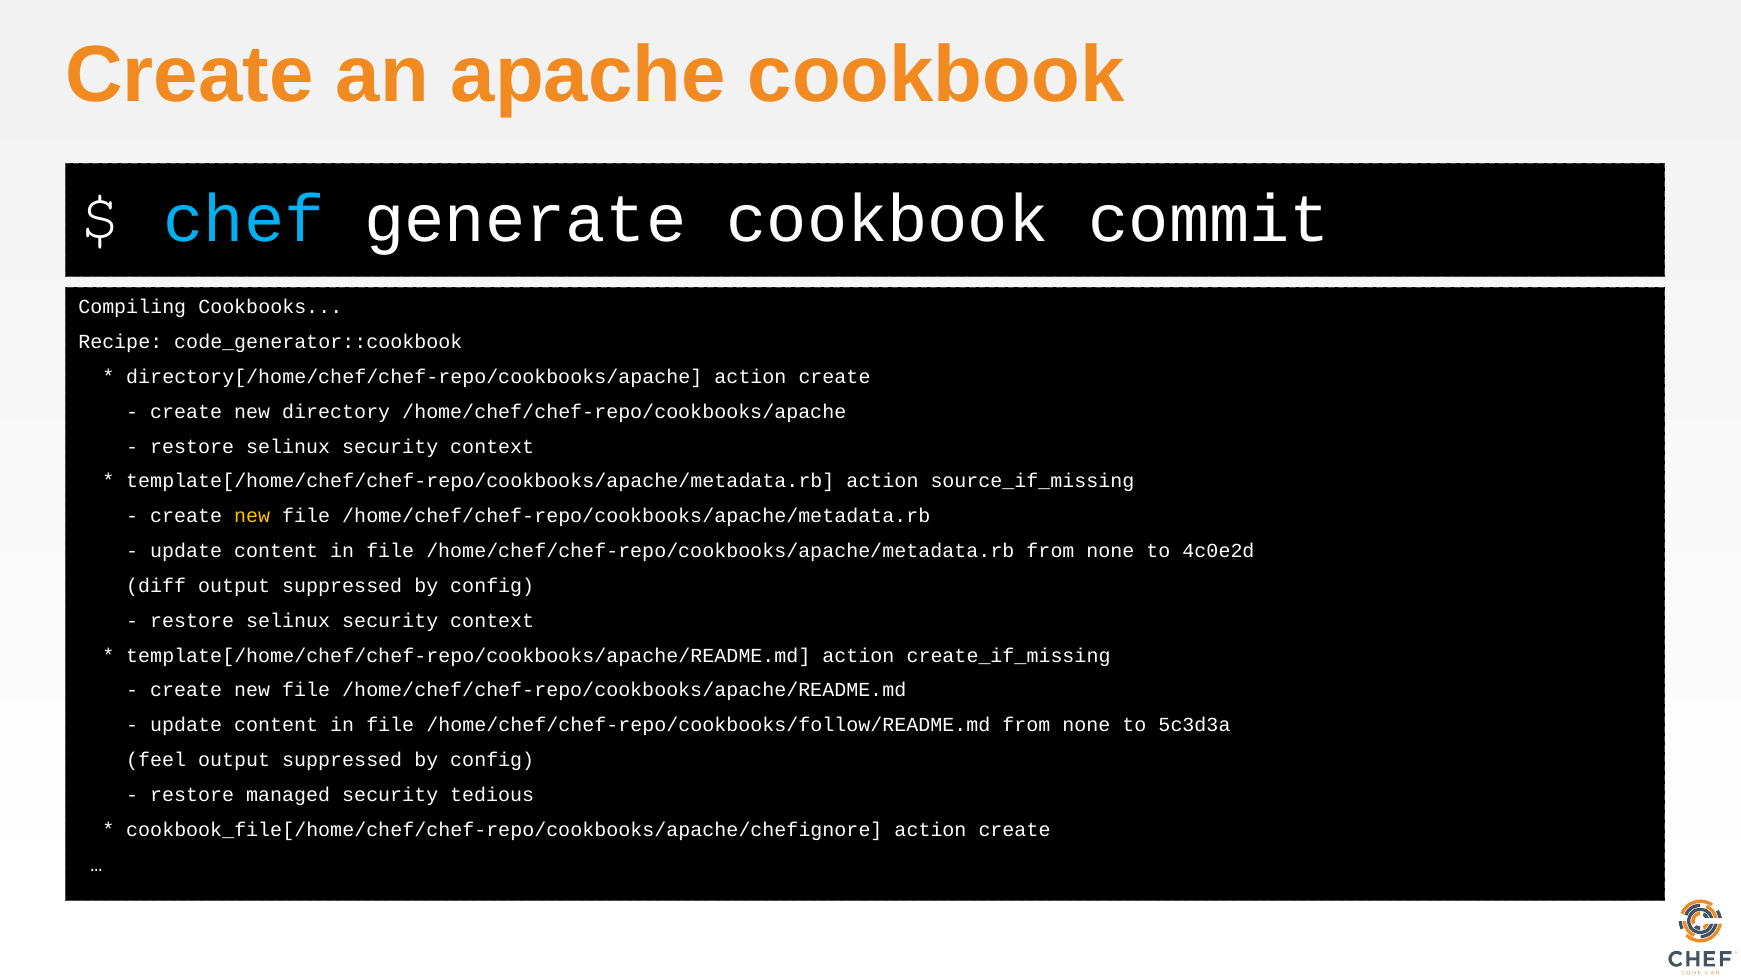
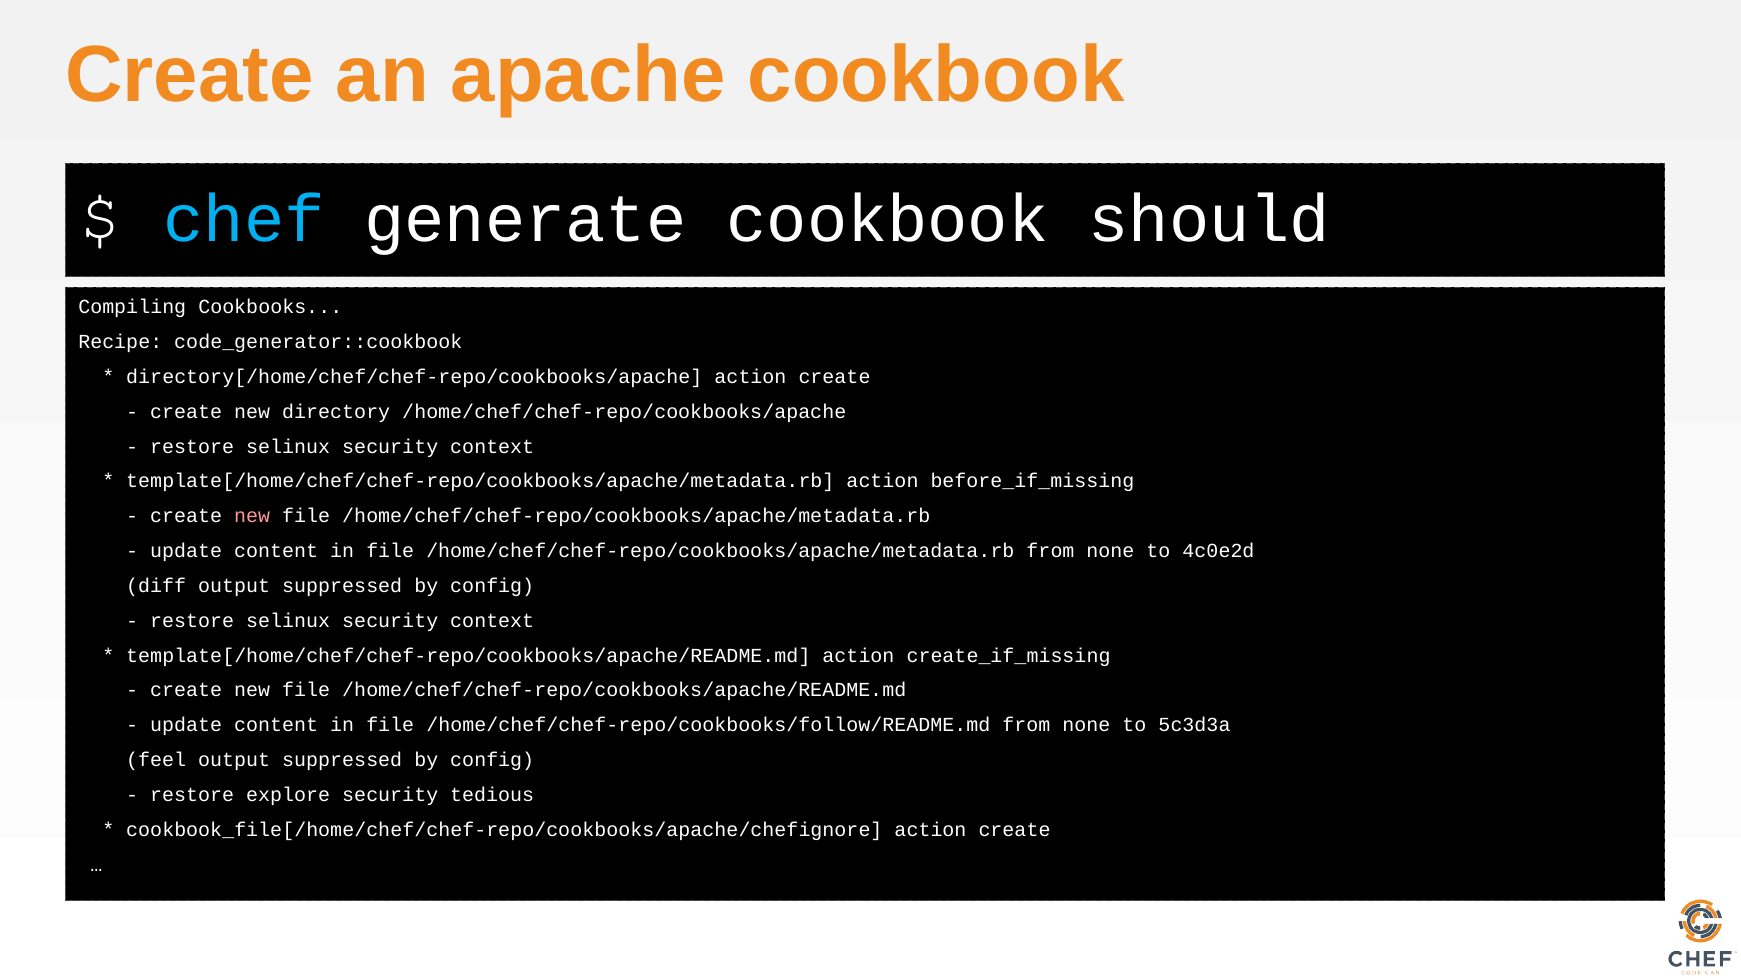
commit: commit -> should
source_if_missing: source_if_missing -> before_if_missing
new at (252, 516) colour: yellow -> pink
managed: managed -> explore
